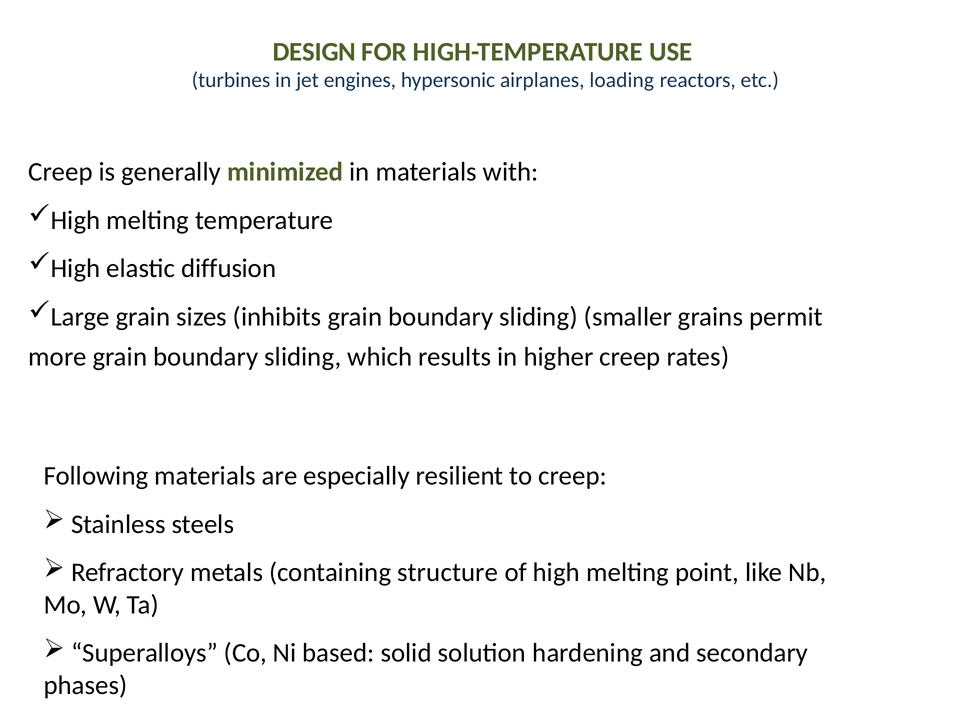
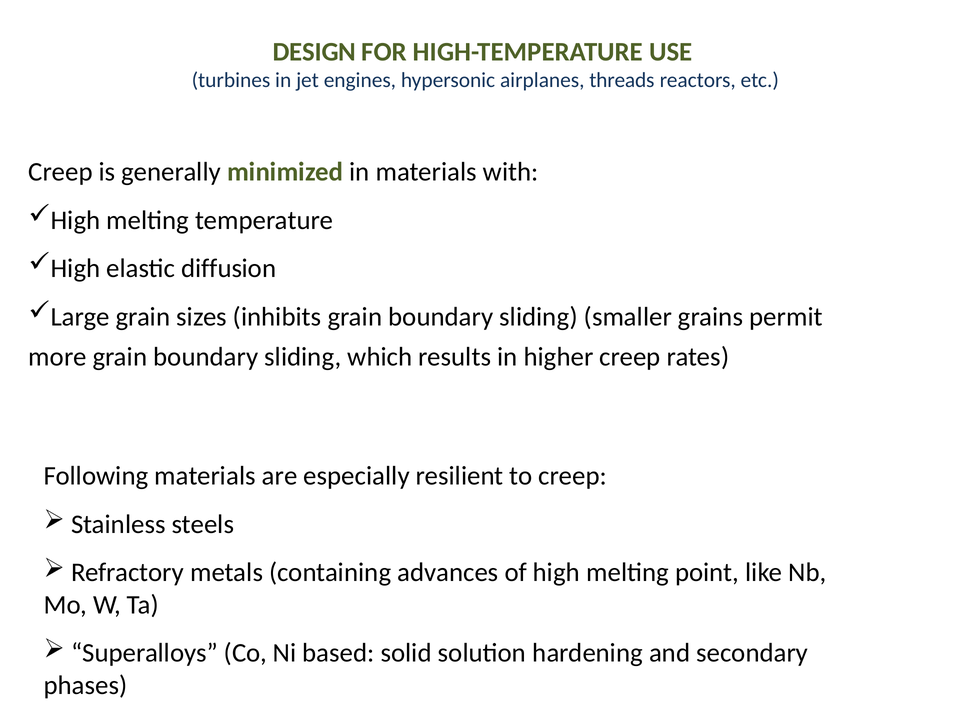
loading: loading -> threads
structure: structure -> advances
